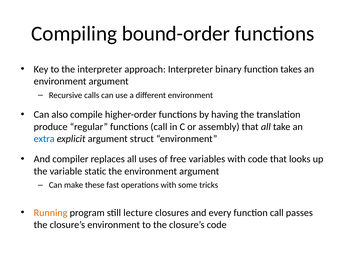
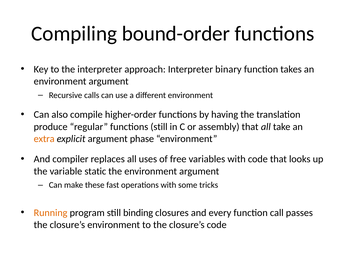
functions call: call -> still
extra colour: blue -> orange
struct: struct -> phase
lecture: lecture -> binding
